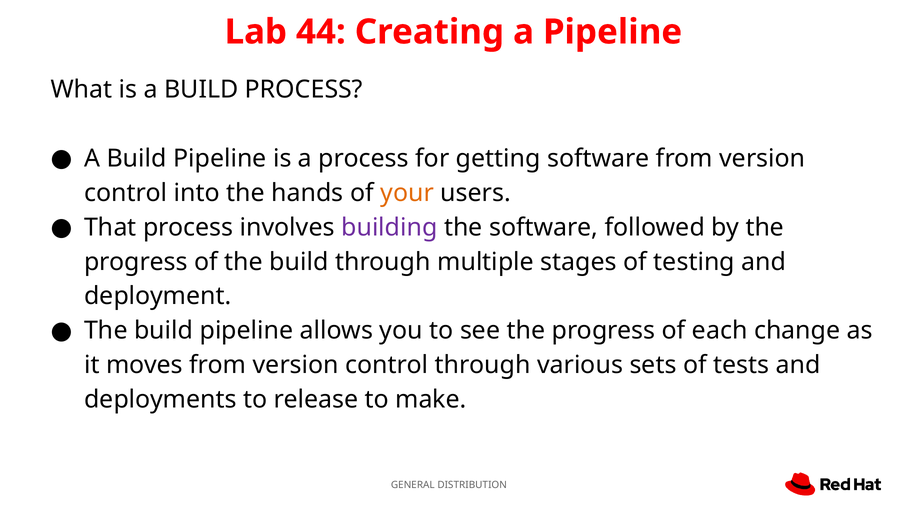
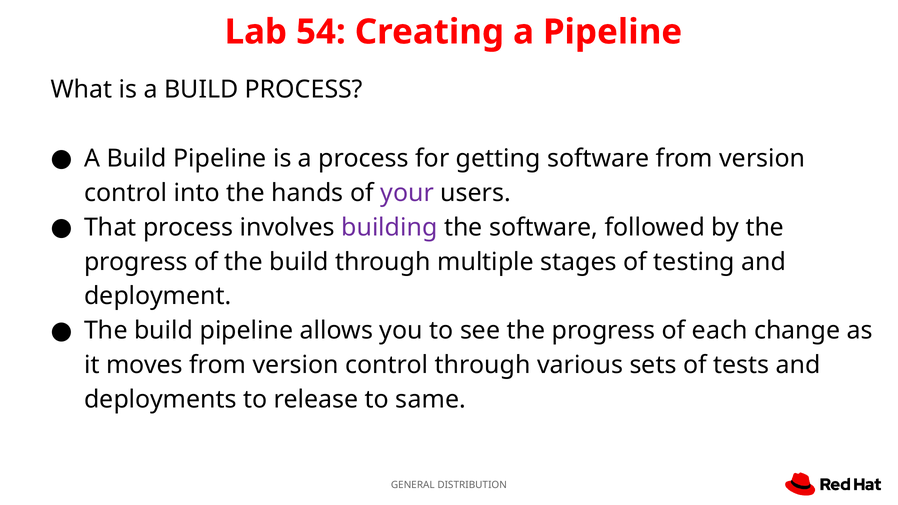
44: 44 -> 54
your colour: orange -> purple
make: make -> same
